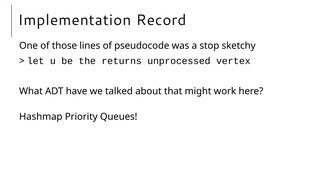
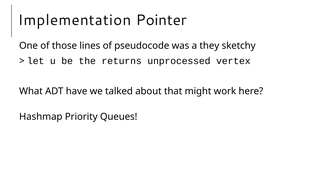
Record: Record -> Pointer
stop: stop -> they
